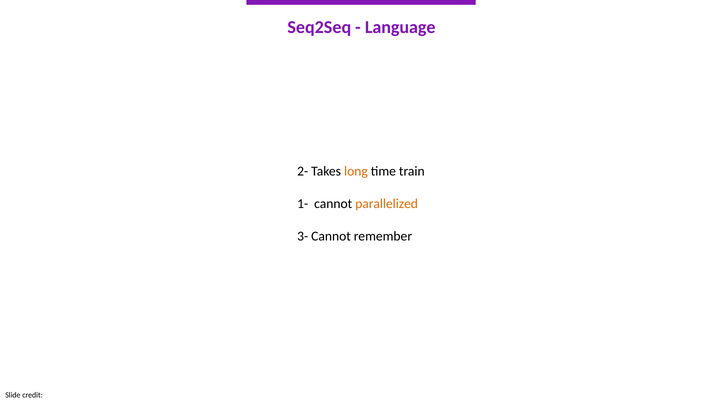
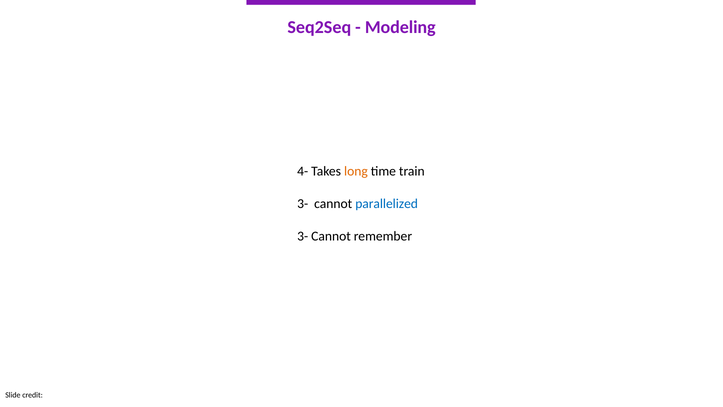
Language: Language -> Modeling
2-: 2- -> 4-
1- at (303, 204): 1- -> 3-
parallelized colour: orange -> blue
